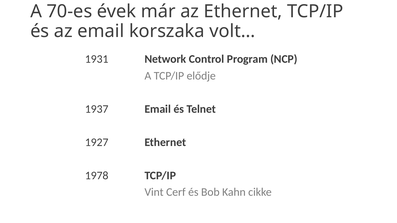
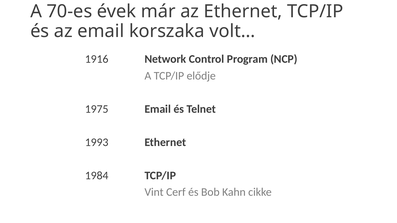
1931: 1931 -> 1916
1937: 1937 -> 1975
1927: 1927 -> 1993
1978: 1978 -> 1984
